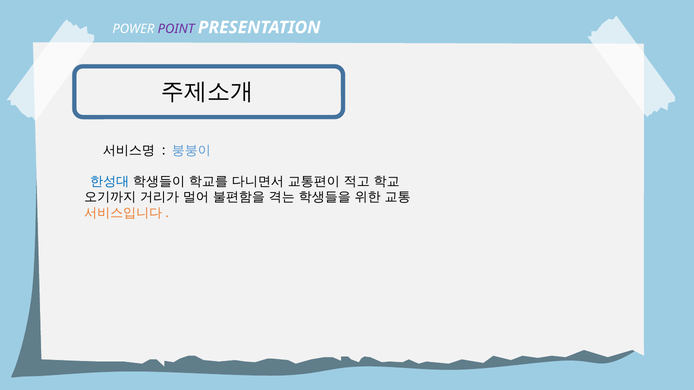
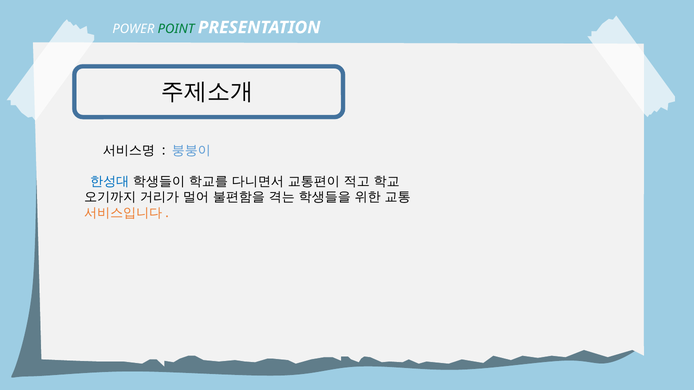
POINT colour: purple -> green
